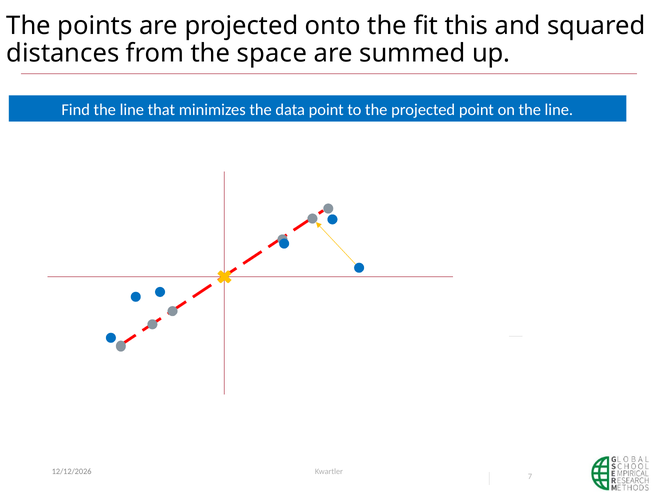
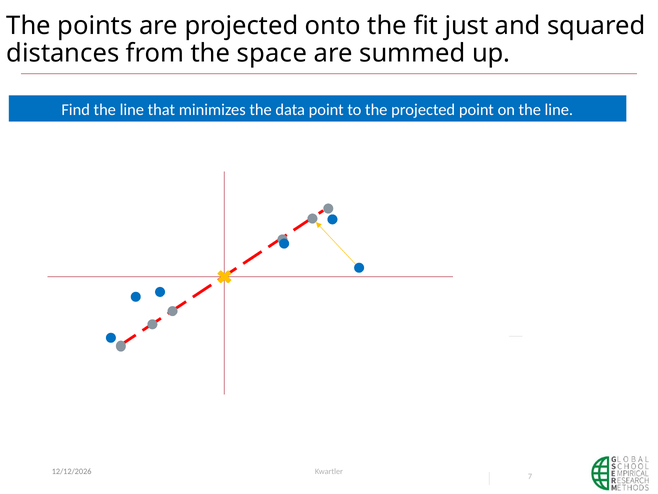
this: this -> just
